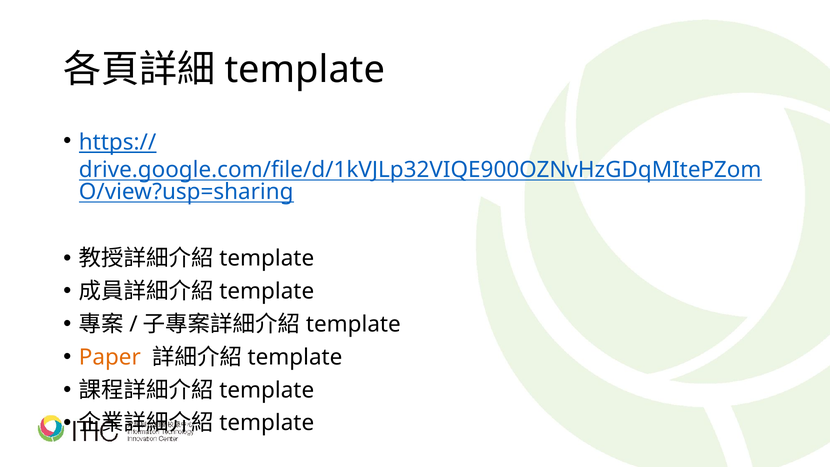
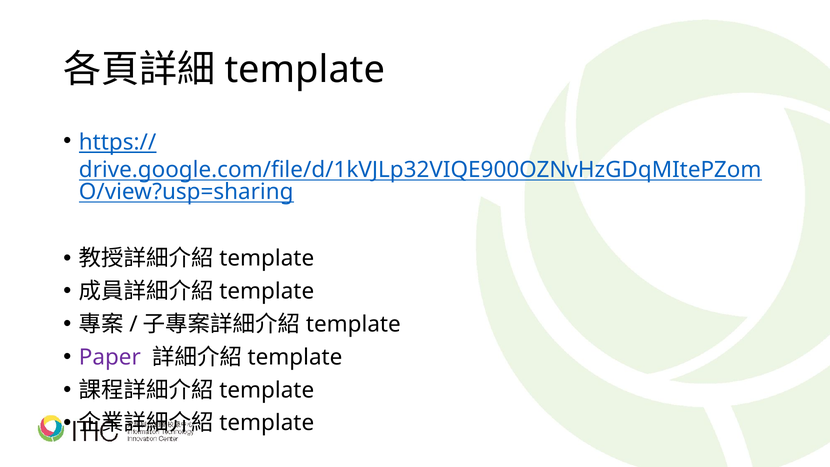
Paper colour: orange -> purple
